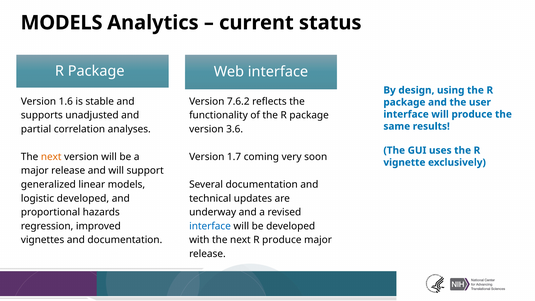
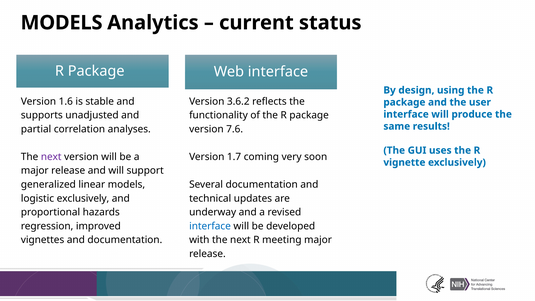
7.6.2: 7.6.2 -> 3.6.2
3.6: 3.6 -> 7.6
next at (51, 157) colour: orange -> purple
logistic developed: developed -> exclusively
R produce: produce -> meeting
